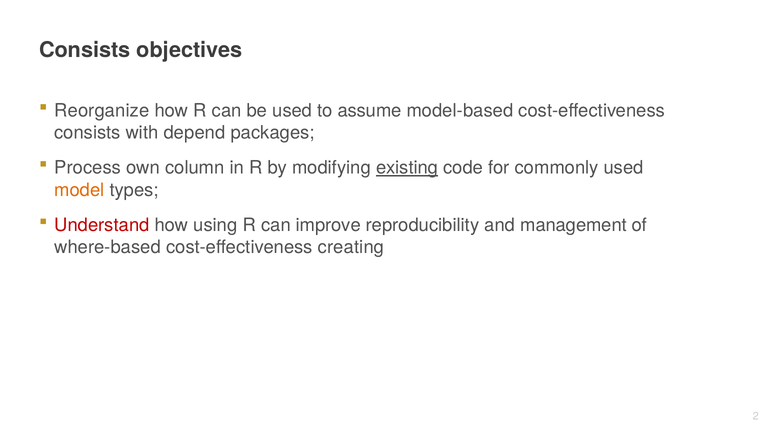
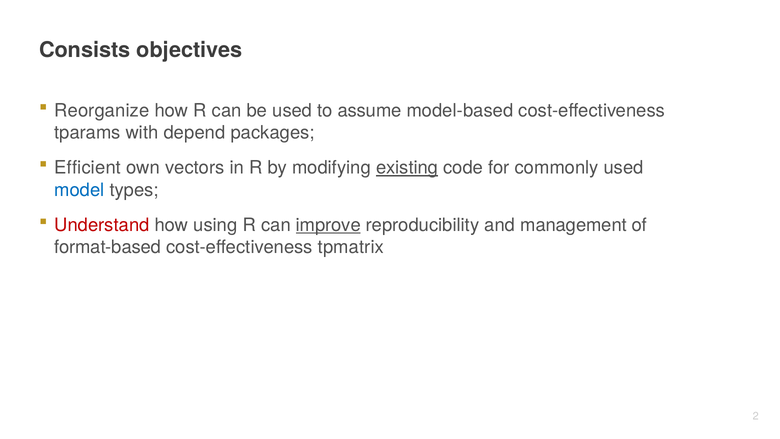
consists at (87, 133): consists -> tparams
Process: Process -> Efficient
column: column -> vectors
model colour: orange -> blue
improve underline: none -> present
where-based: where-based -> format-based
creating: creating -> tpmatrix
